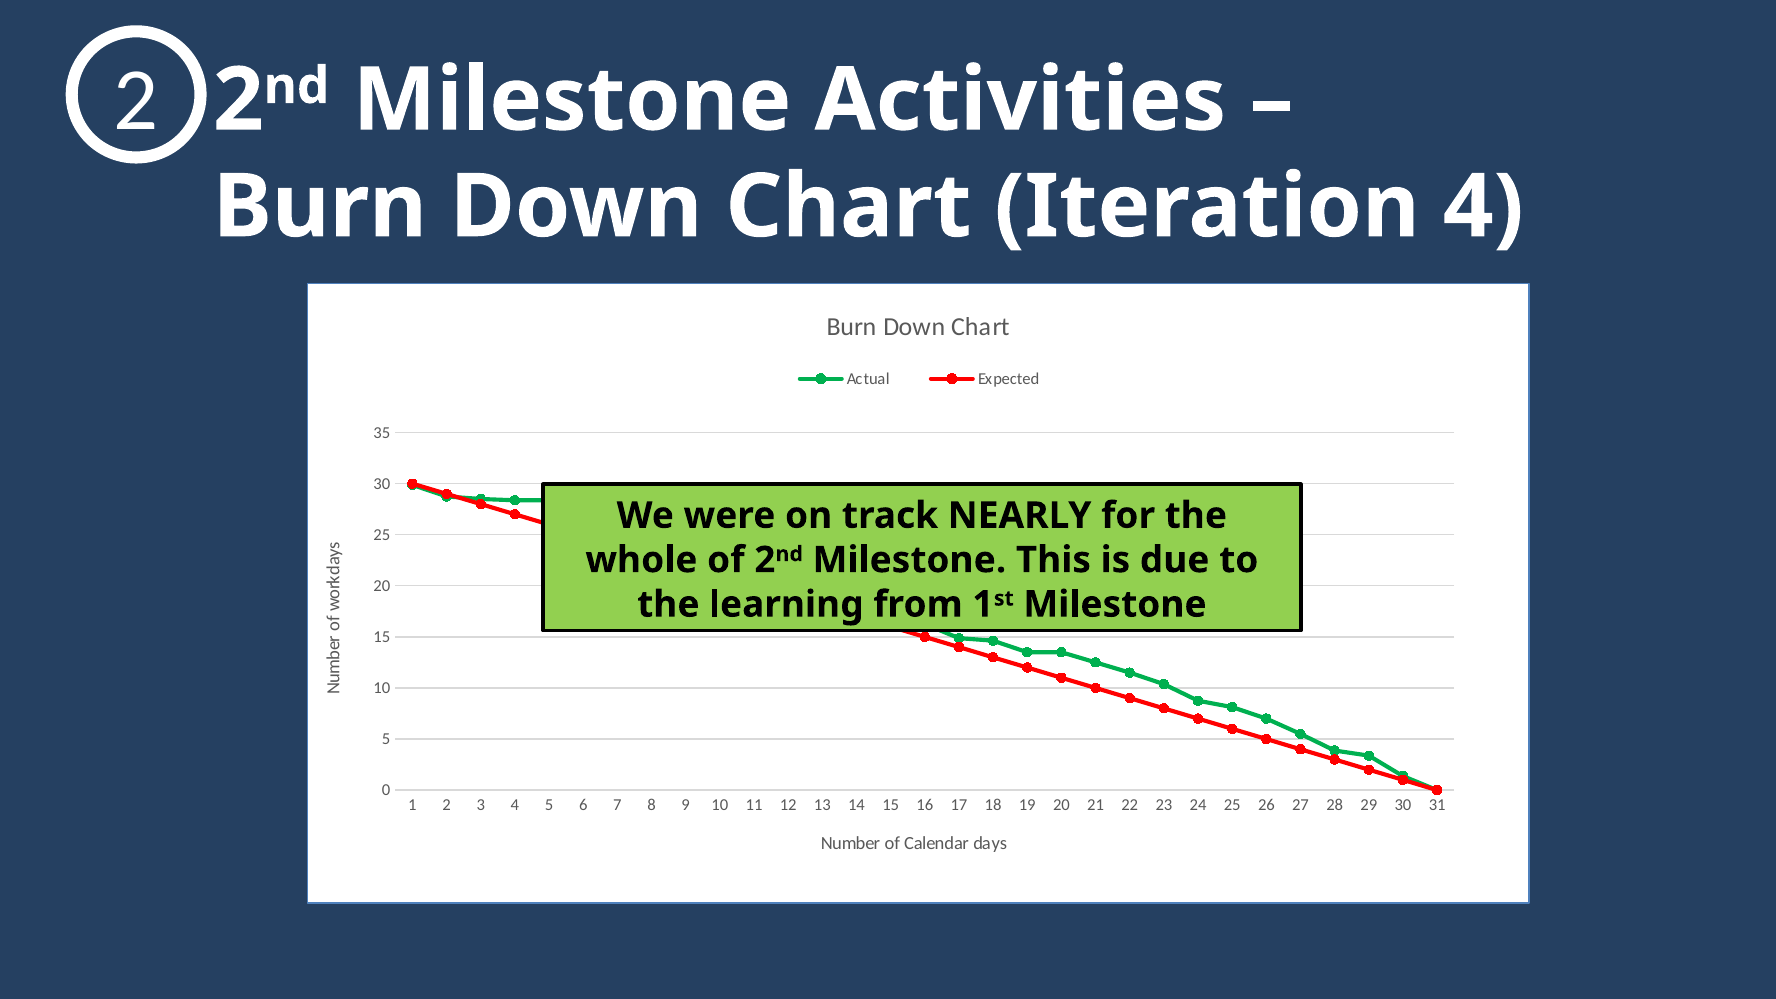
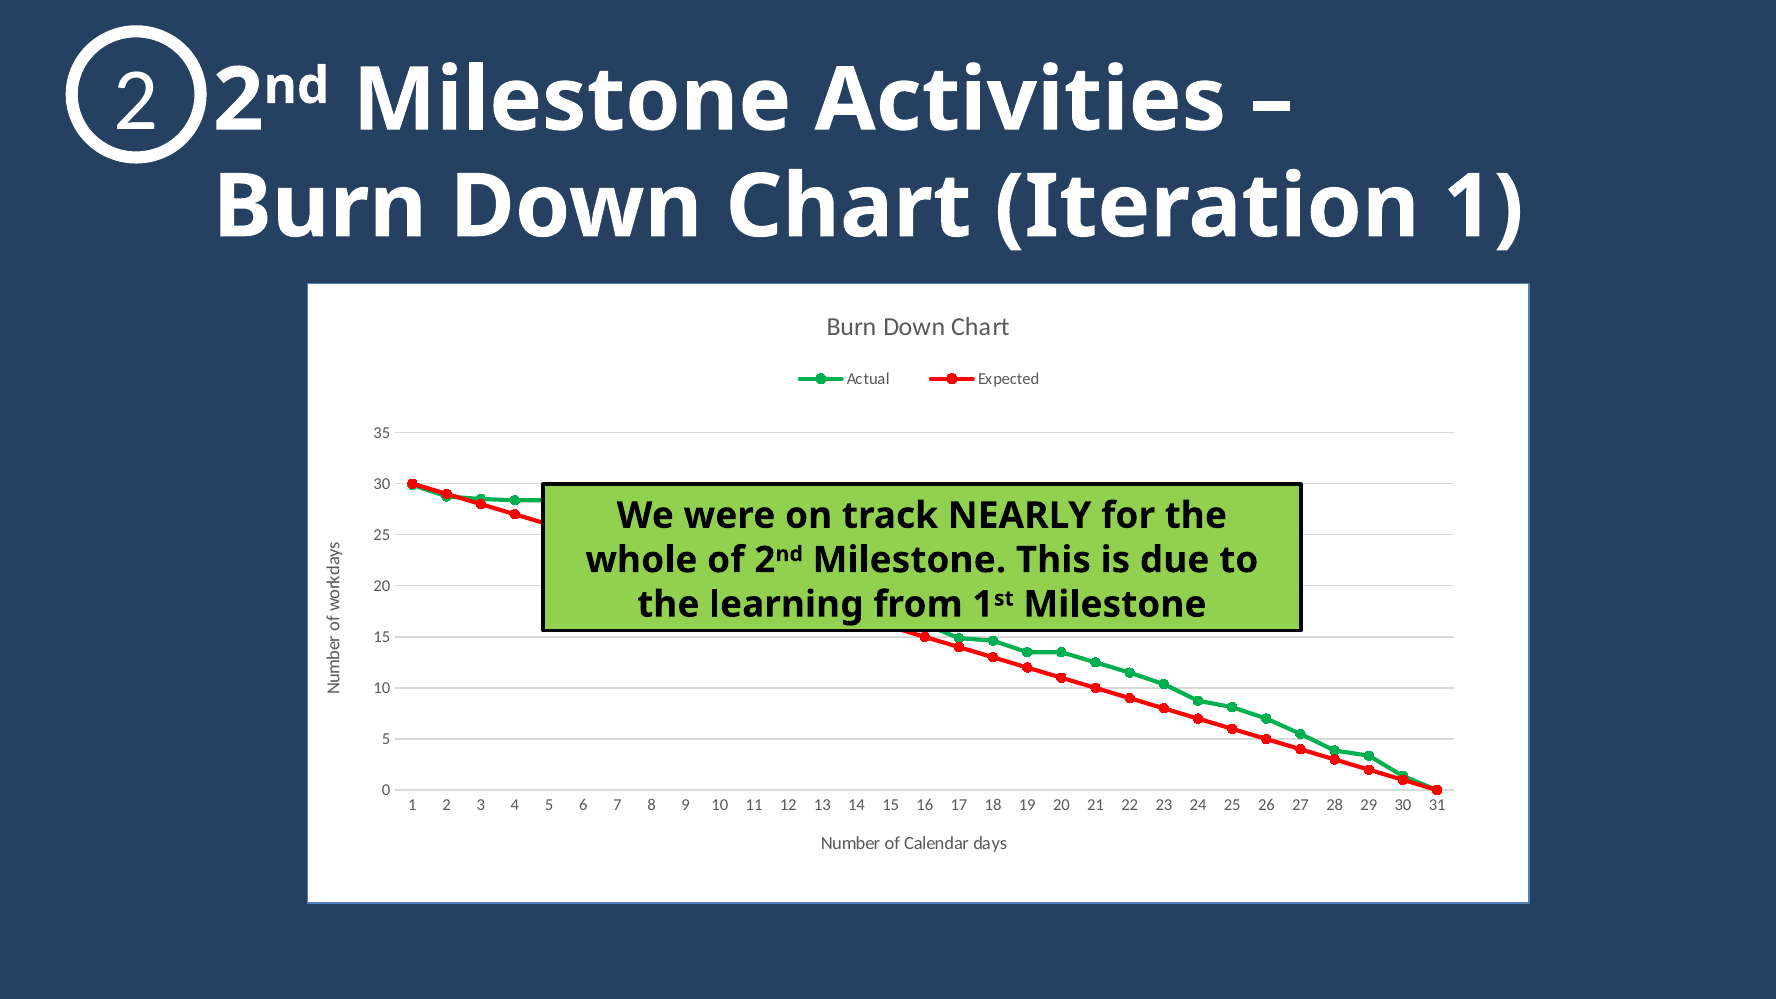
Iteration 4: 4 -> 1
